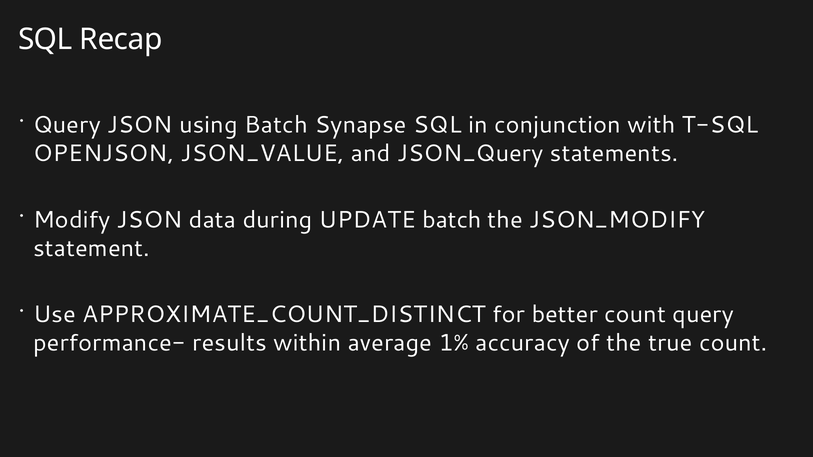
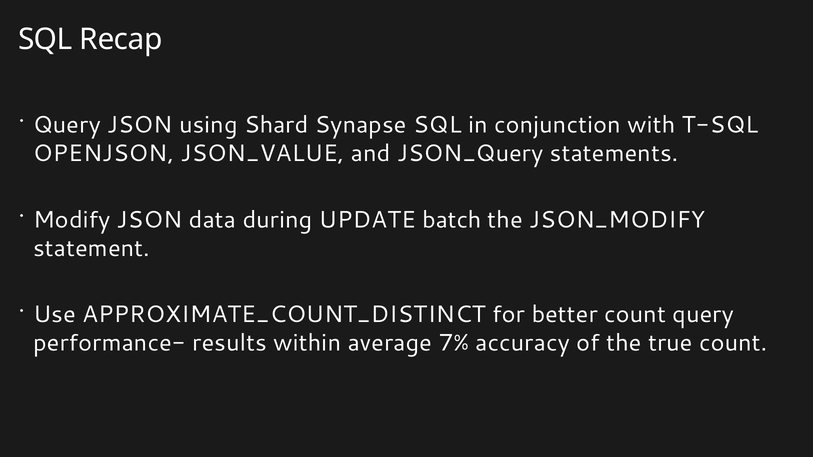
using Batch: Batch -> Shard
1%: 1% -> 7%
